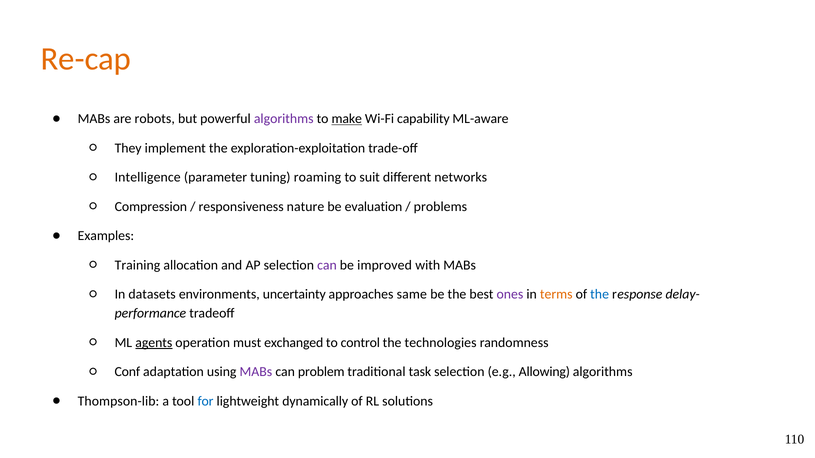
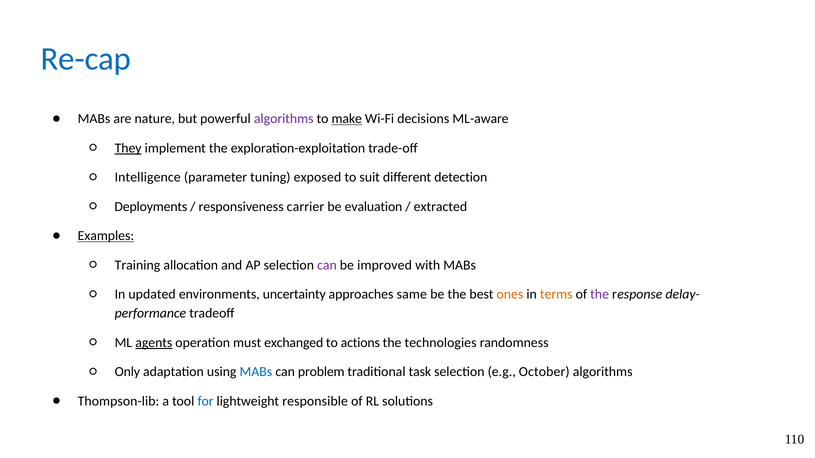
Re-cap colour: orange -> blue
robots: robots -> nature
capability: capability -> decisions
They underline: none -> present
roaming: roaming -> exposed
networks: networks -> detection
Compression: Compression -> Deployments
nature: nature -> carrier
problems: problems -> extracted
Examples underline: none -> present
datasets: datasets -> updated
ones colour: purple -> orange
the at (600, 295) colour: blue -> purple
control: control -> actions
Conf: Conf -> Only
MABs at (256, 372) colour: purple -> blue
Allowing: Allowing -> October
dynamically: dynamically -> responsible
